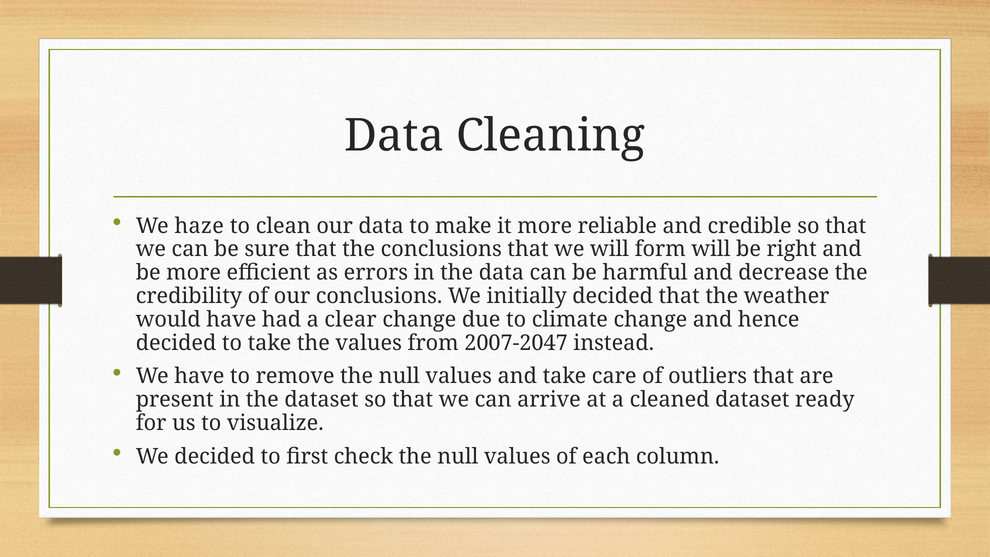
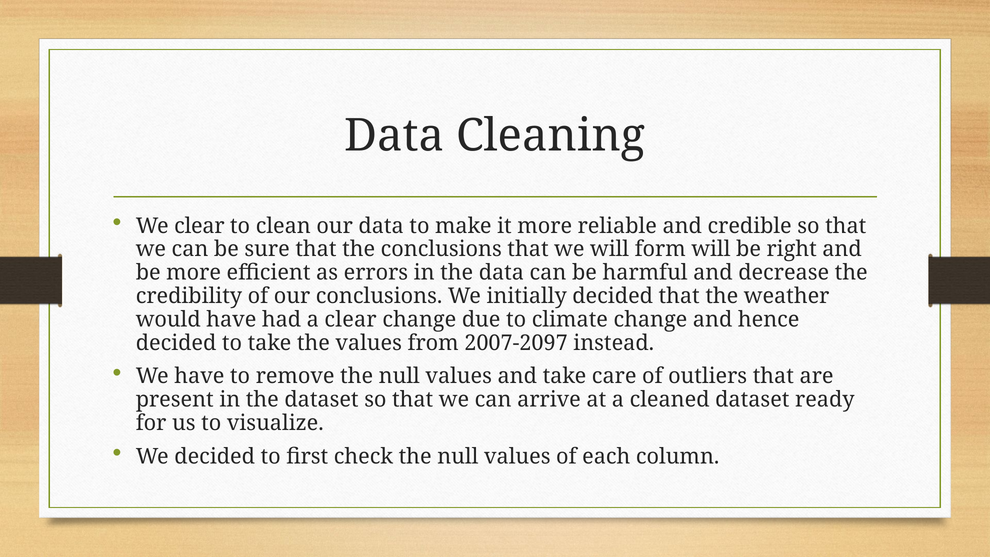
We haze: haze -> clear
2007-2047: 2007-2047 -> 2007-2097
